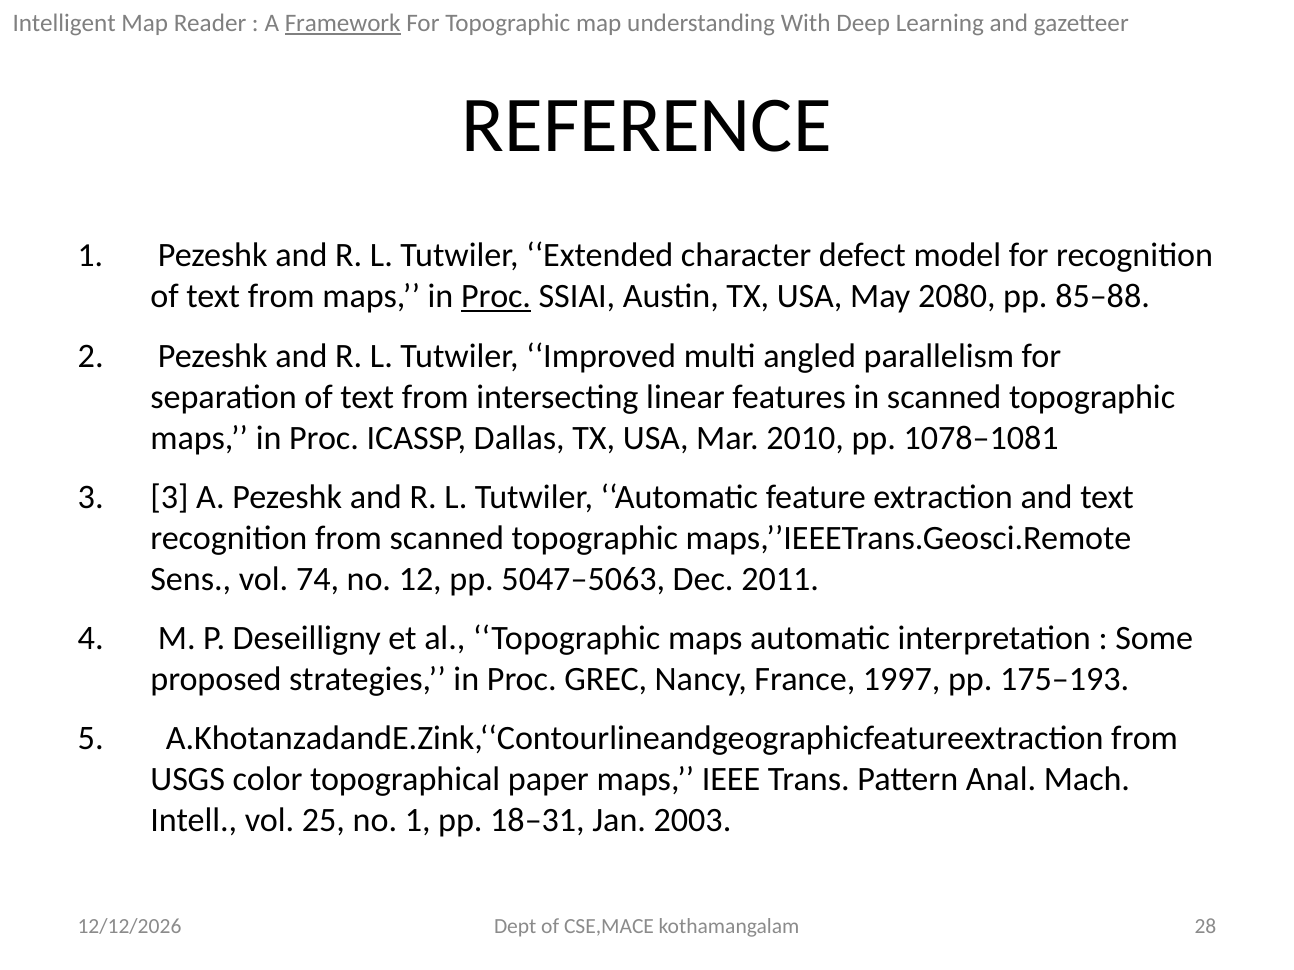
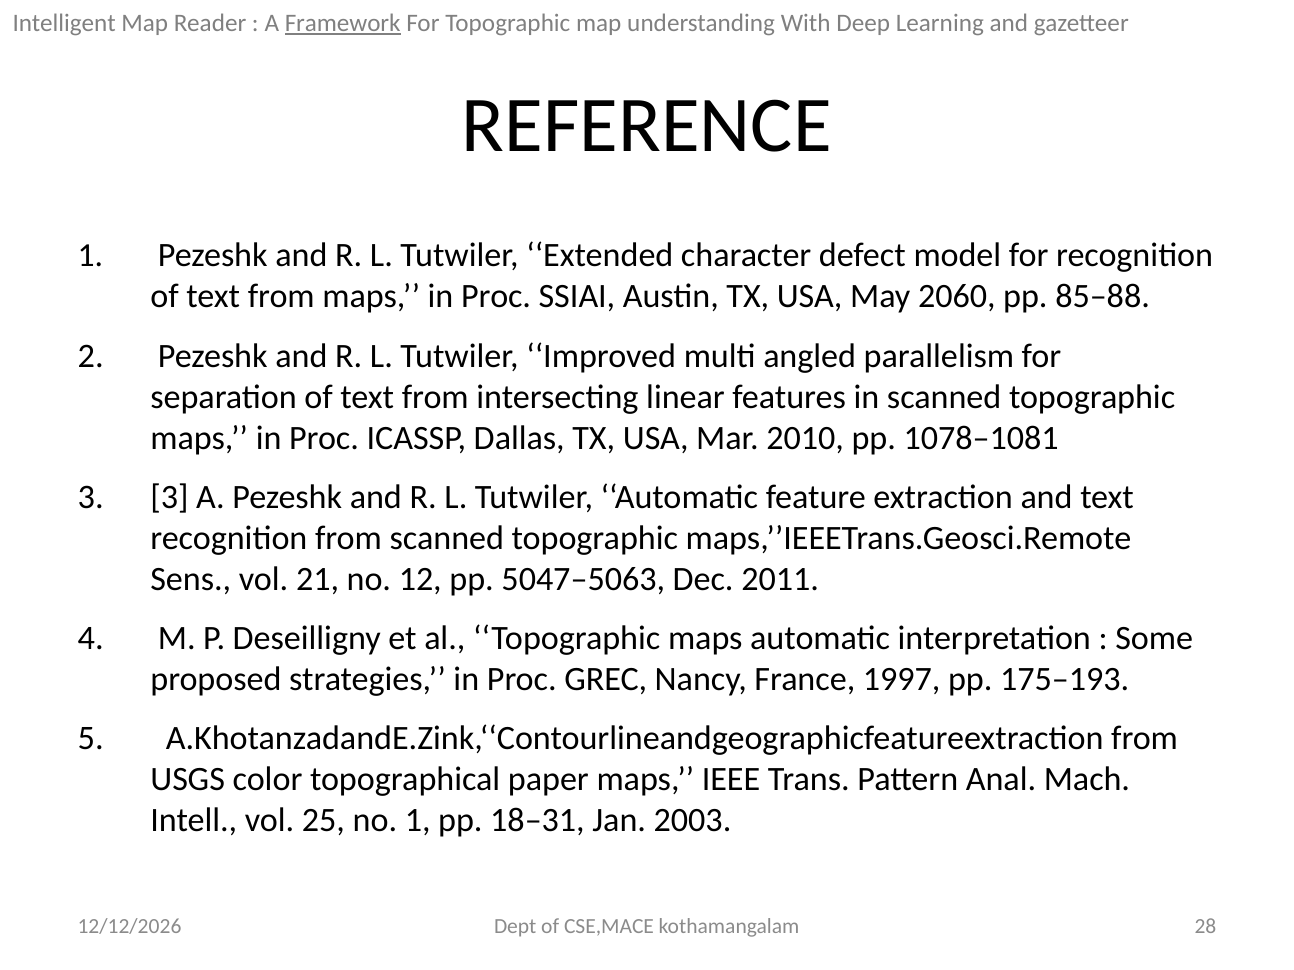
Proc at (496, 297) underline: present -> none
2080: 2080 -> 2060
74: 74 -> 21
